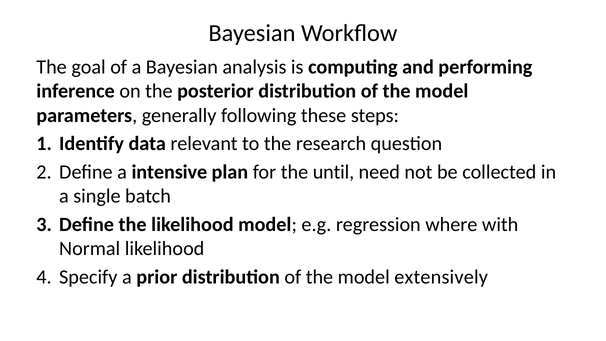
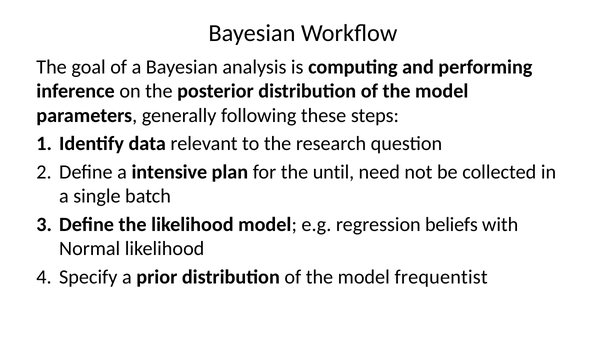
where: where -> beliefs
extensively: extensively -> frequentist
